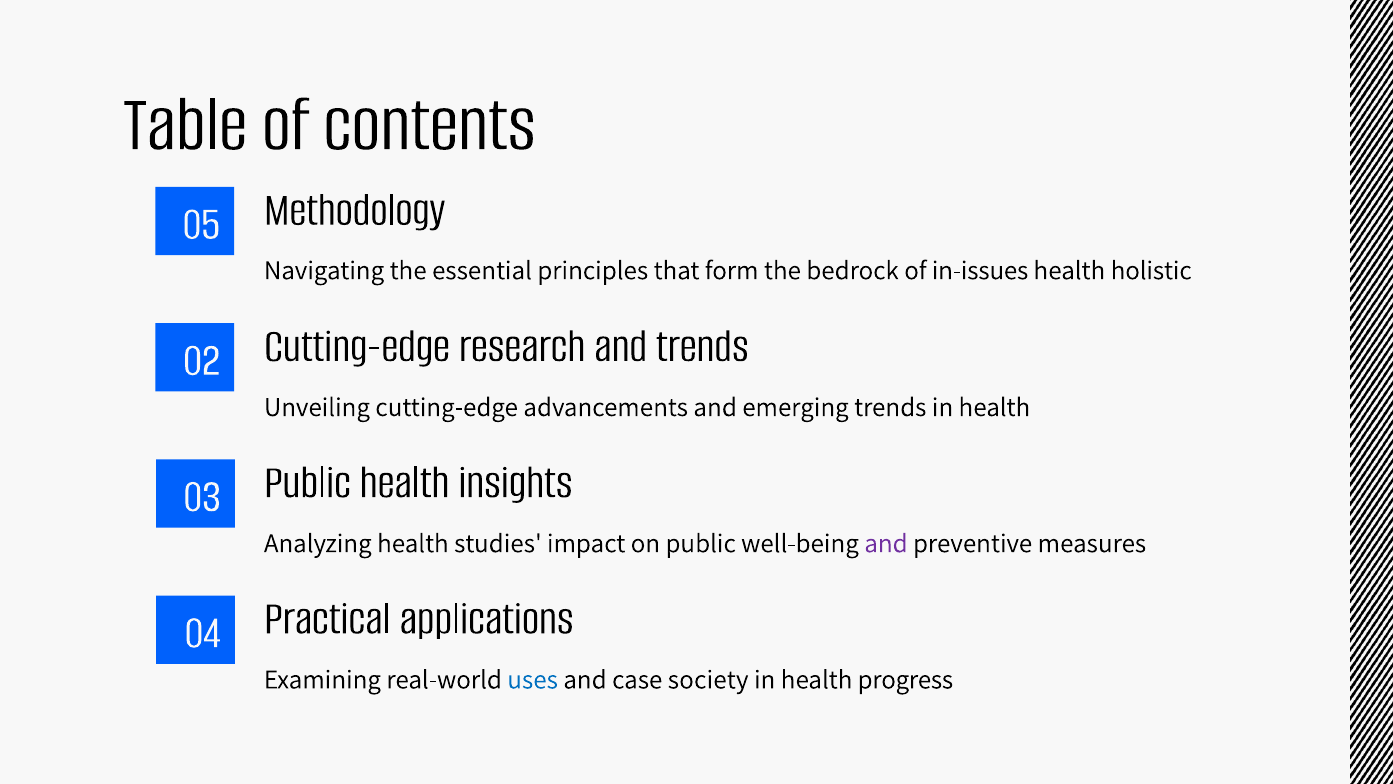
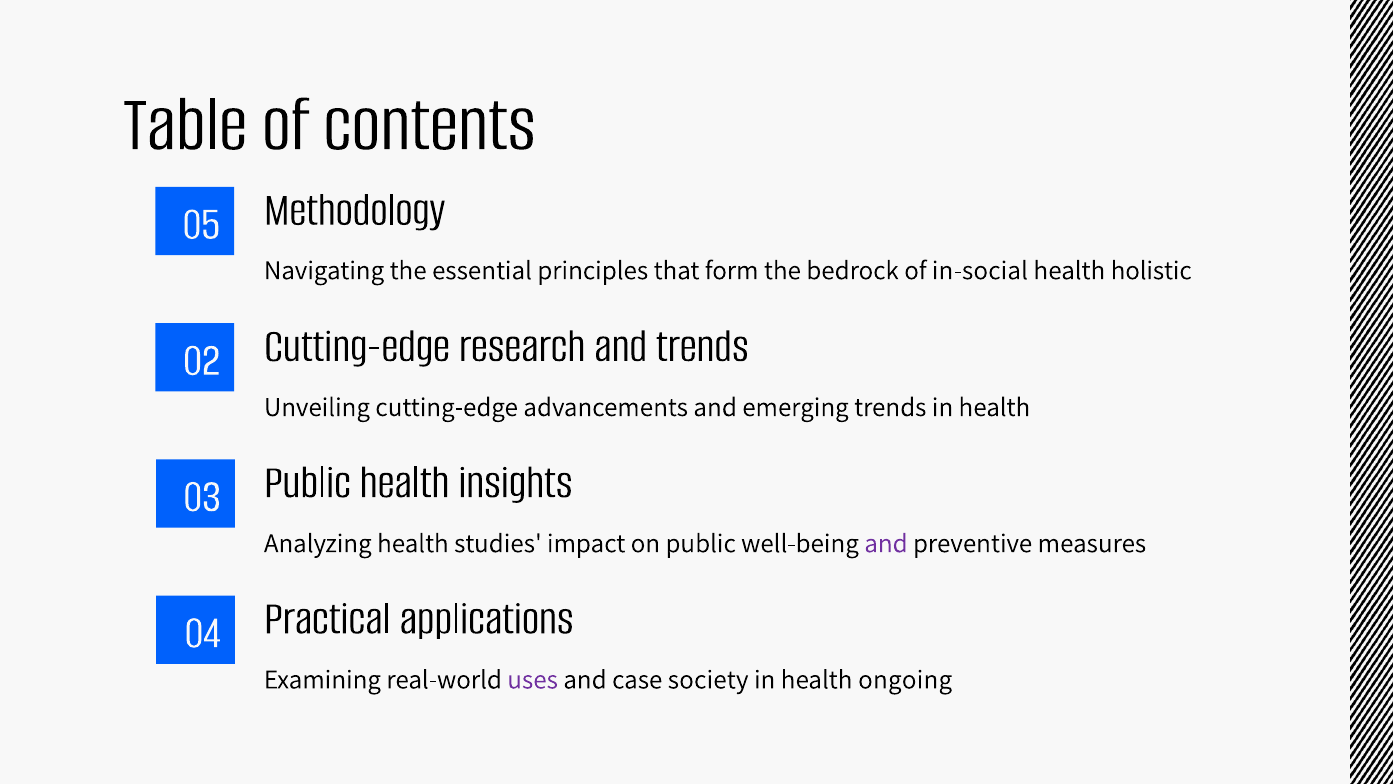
in-issues: in-issues -> in-social
uses colour: blue -> purple
progress: progress -> ongoing
